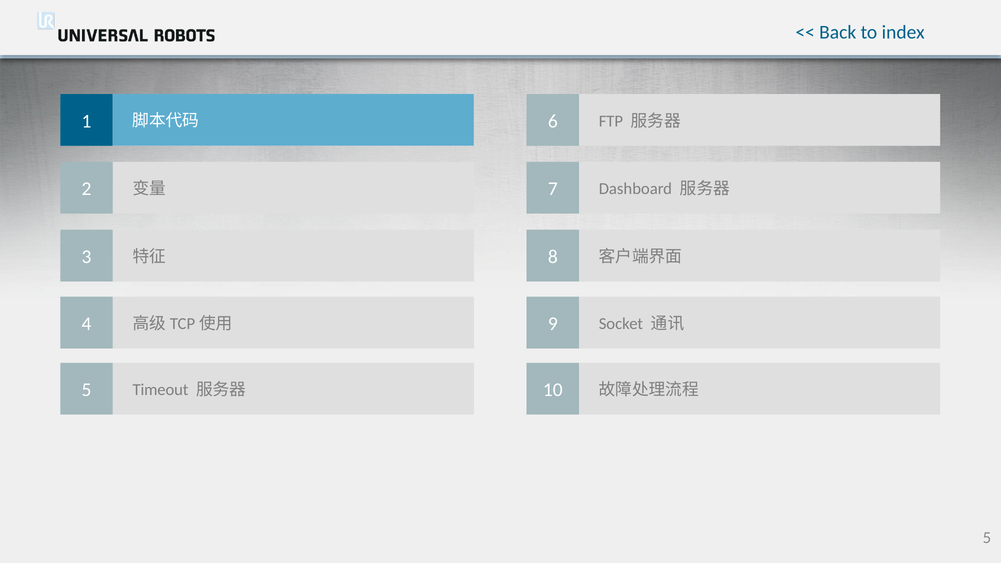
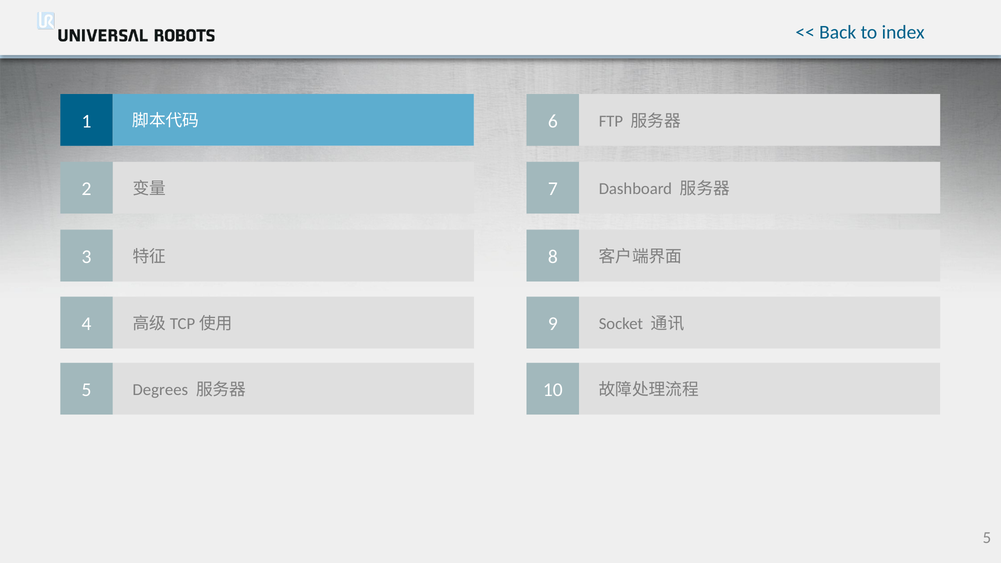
Timeout: Timeout -> Degrees
